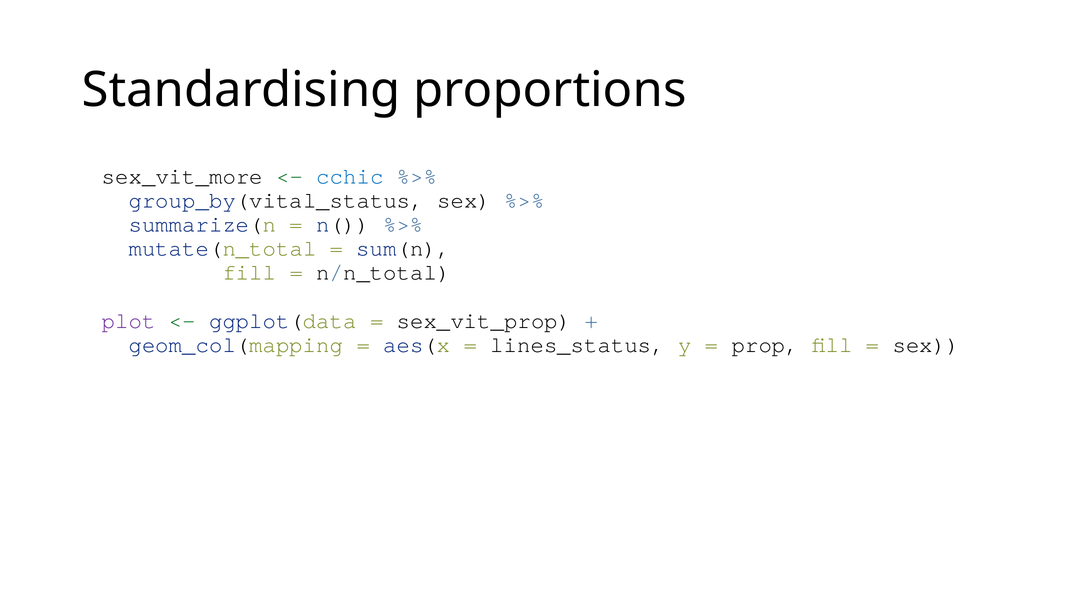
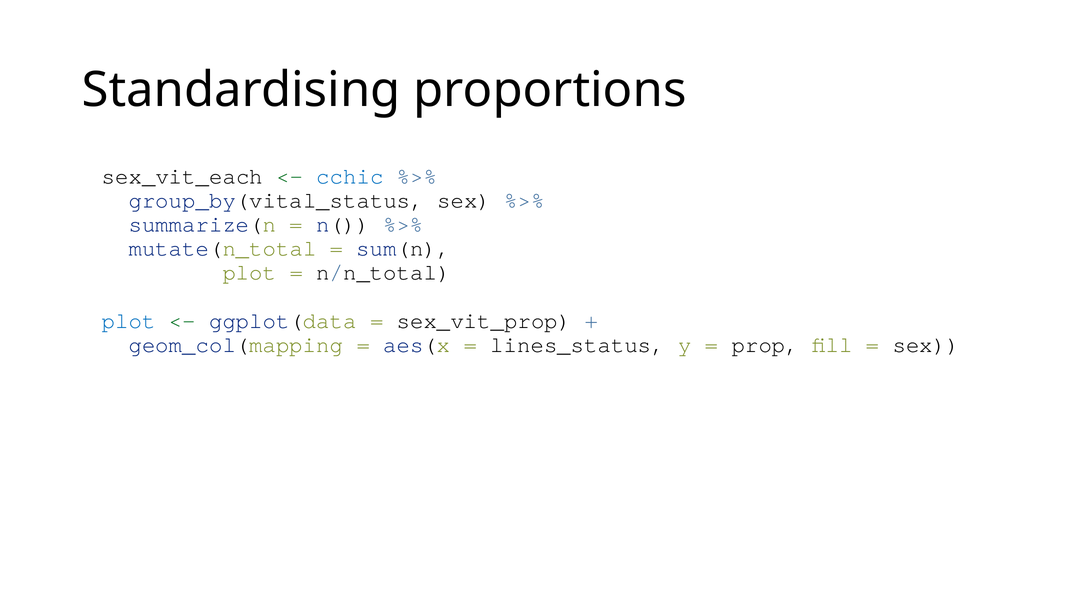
sex_vit_more: sex_vit_more -> sex_vit_each
fill at (249, 273): fill -> plot
plot at (129, 321) colour: purple -> blue
